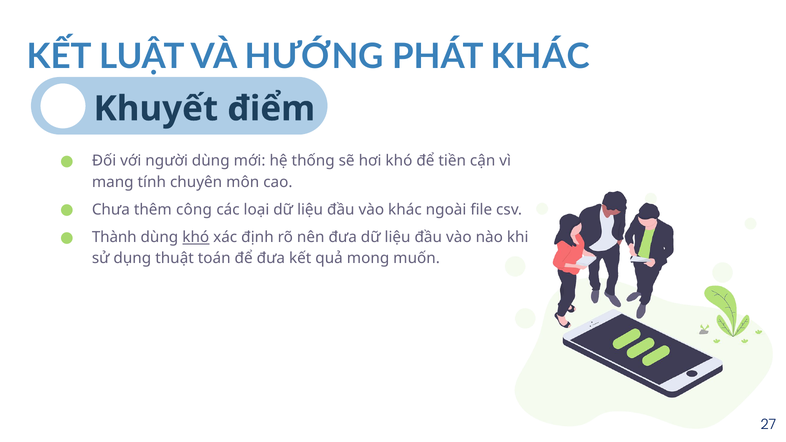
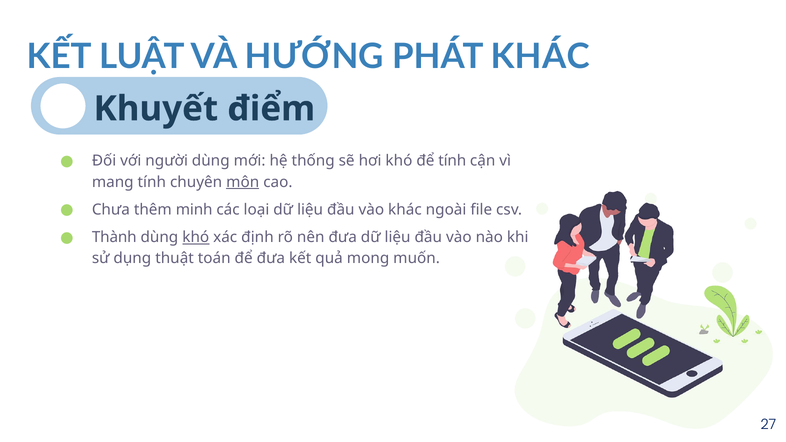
để tiền: tiền -> tính
môn underline: none -> present
công: công -> minh
